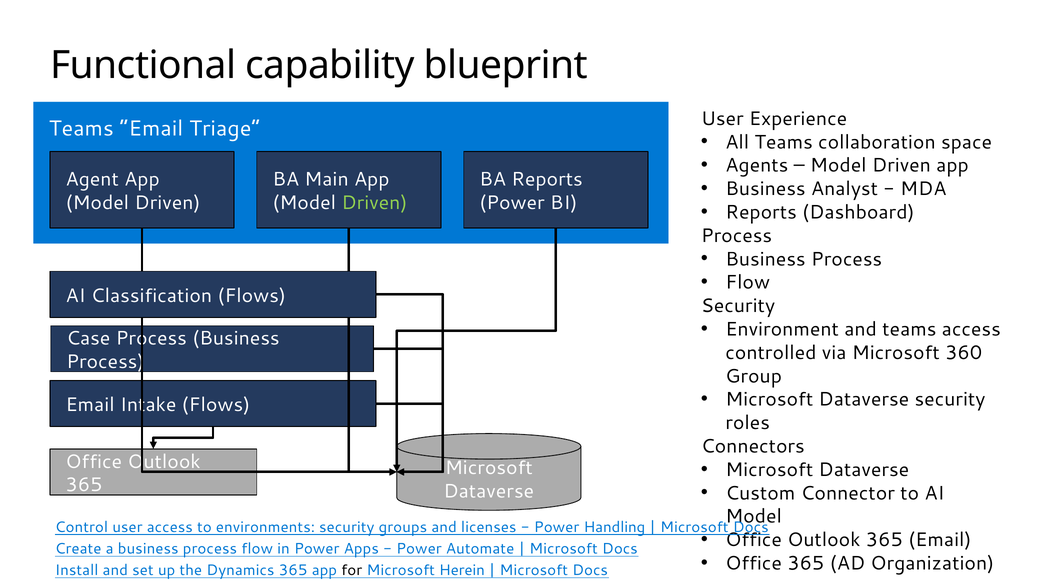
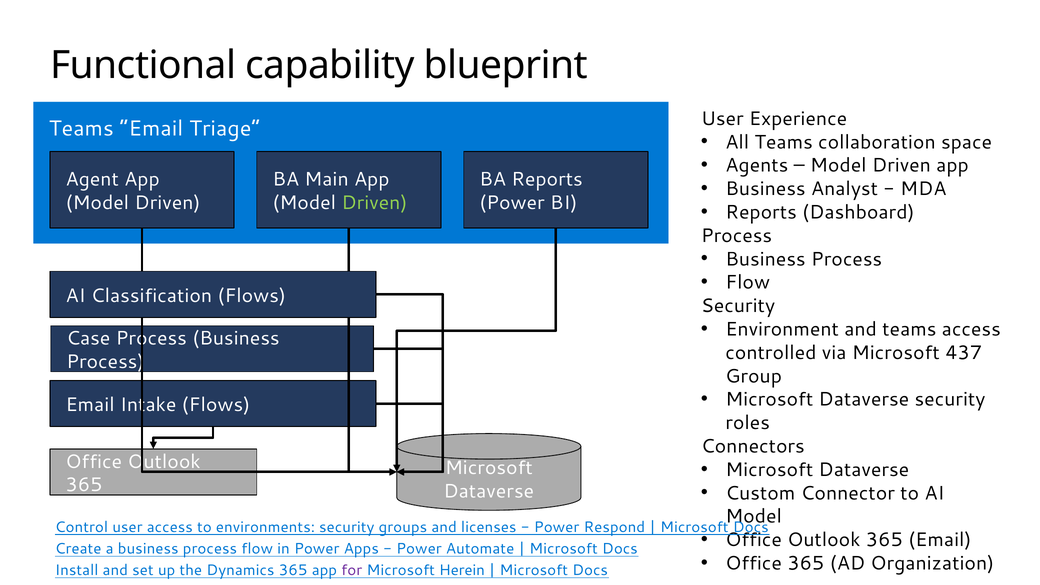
360: 360 -> 437
Handling: Handling -> Respond
for colour: black -> purple
